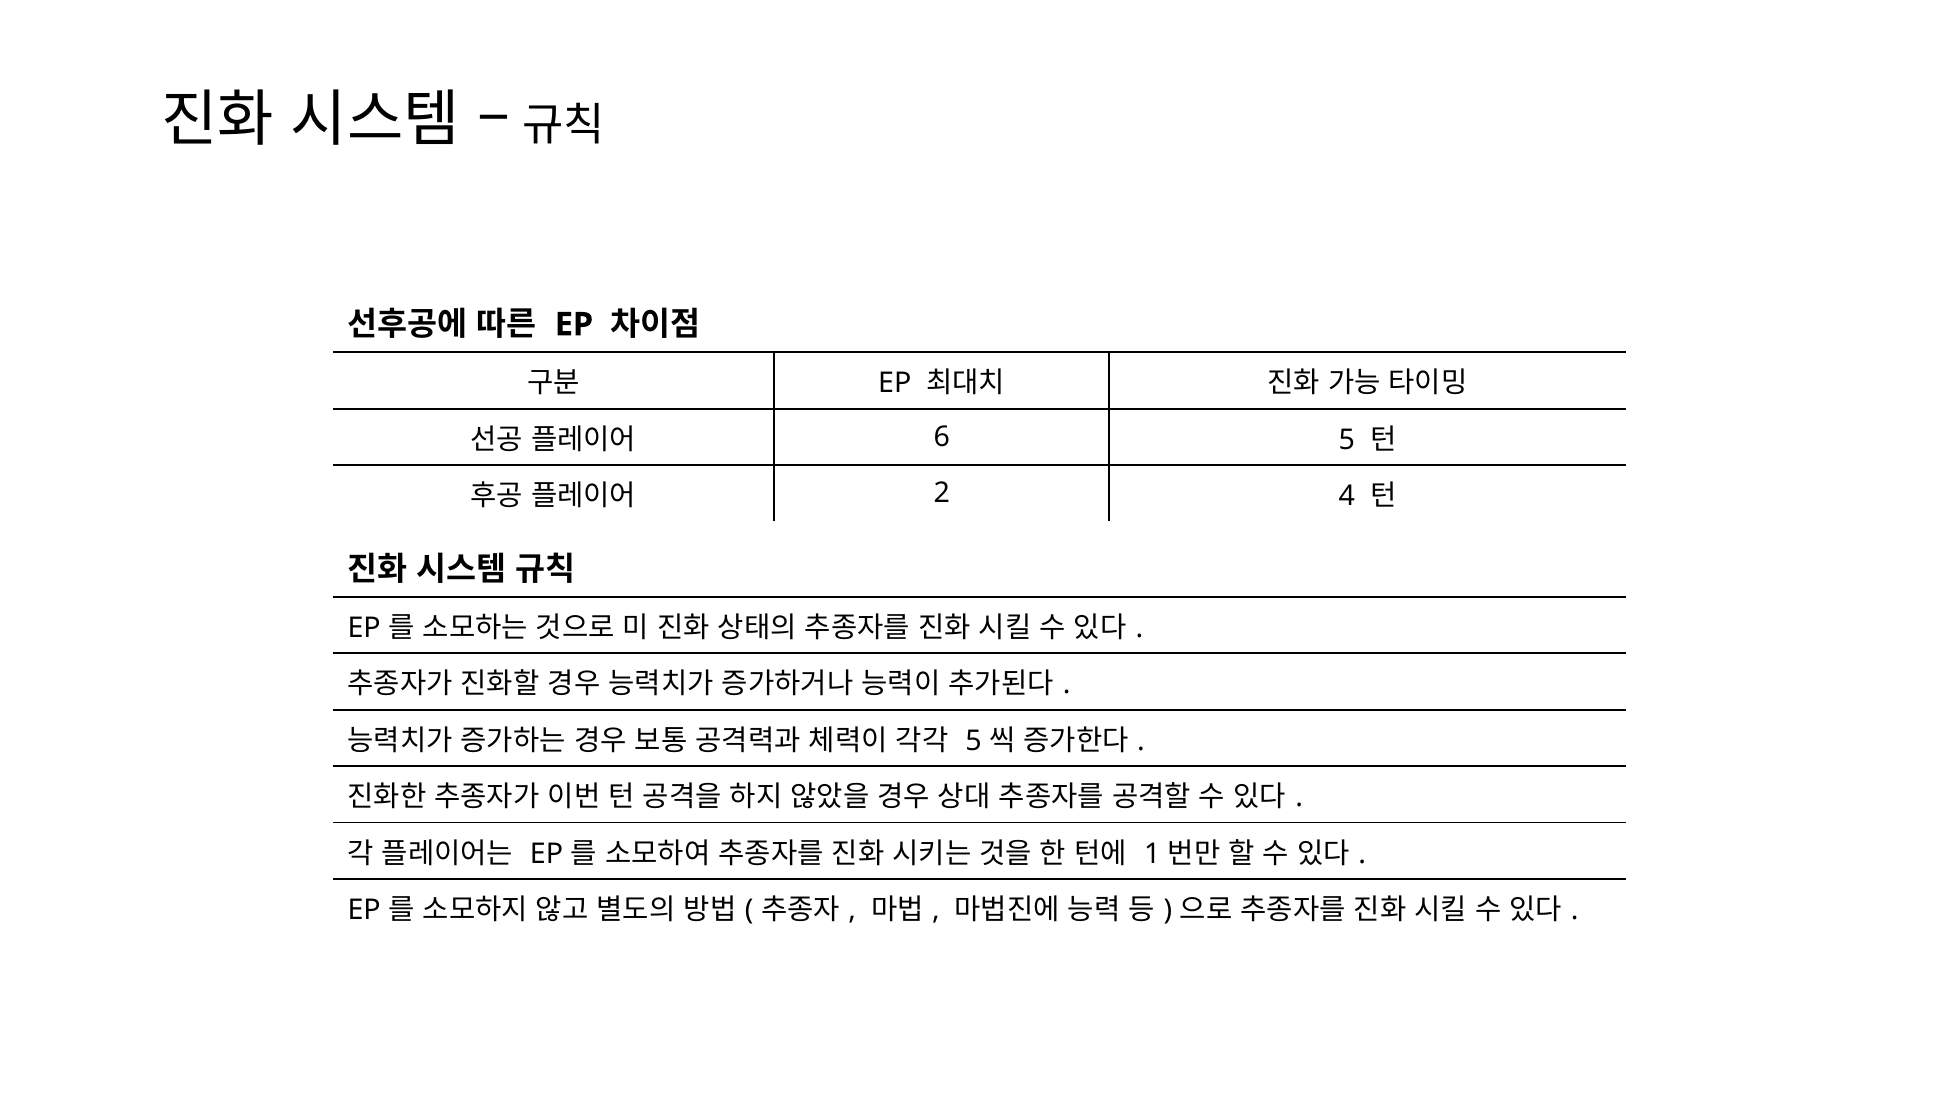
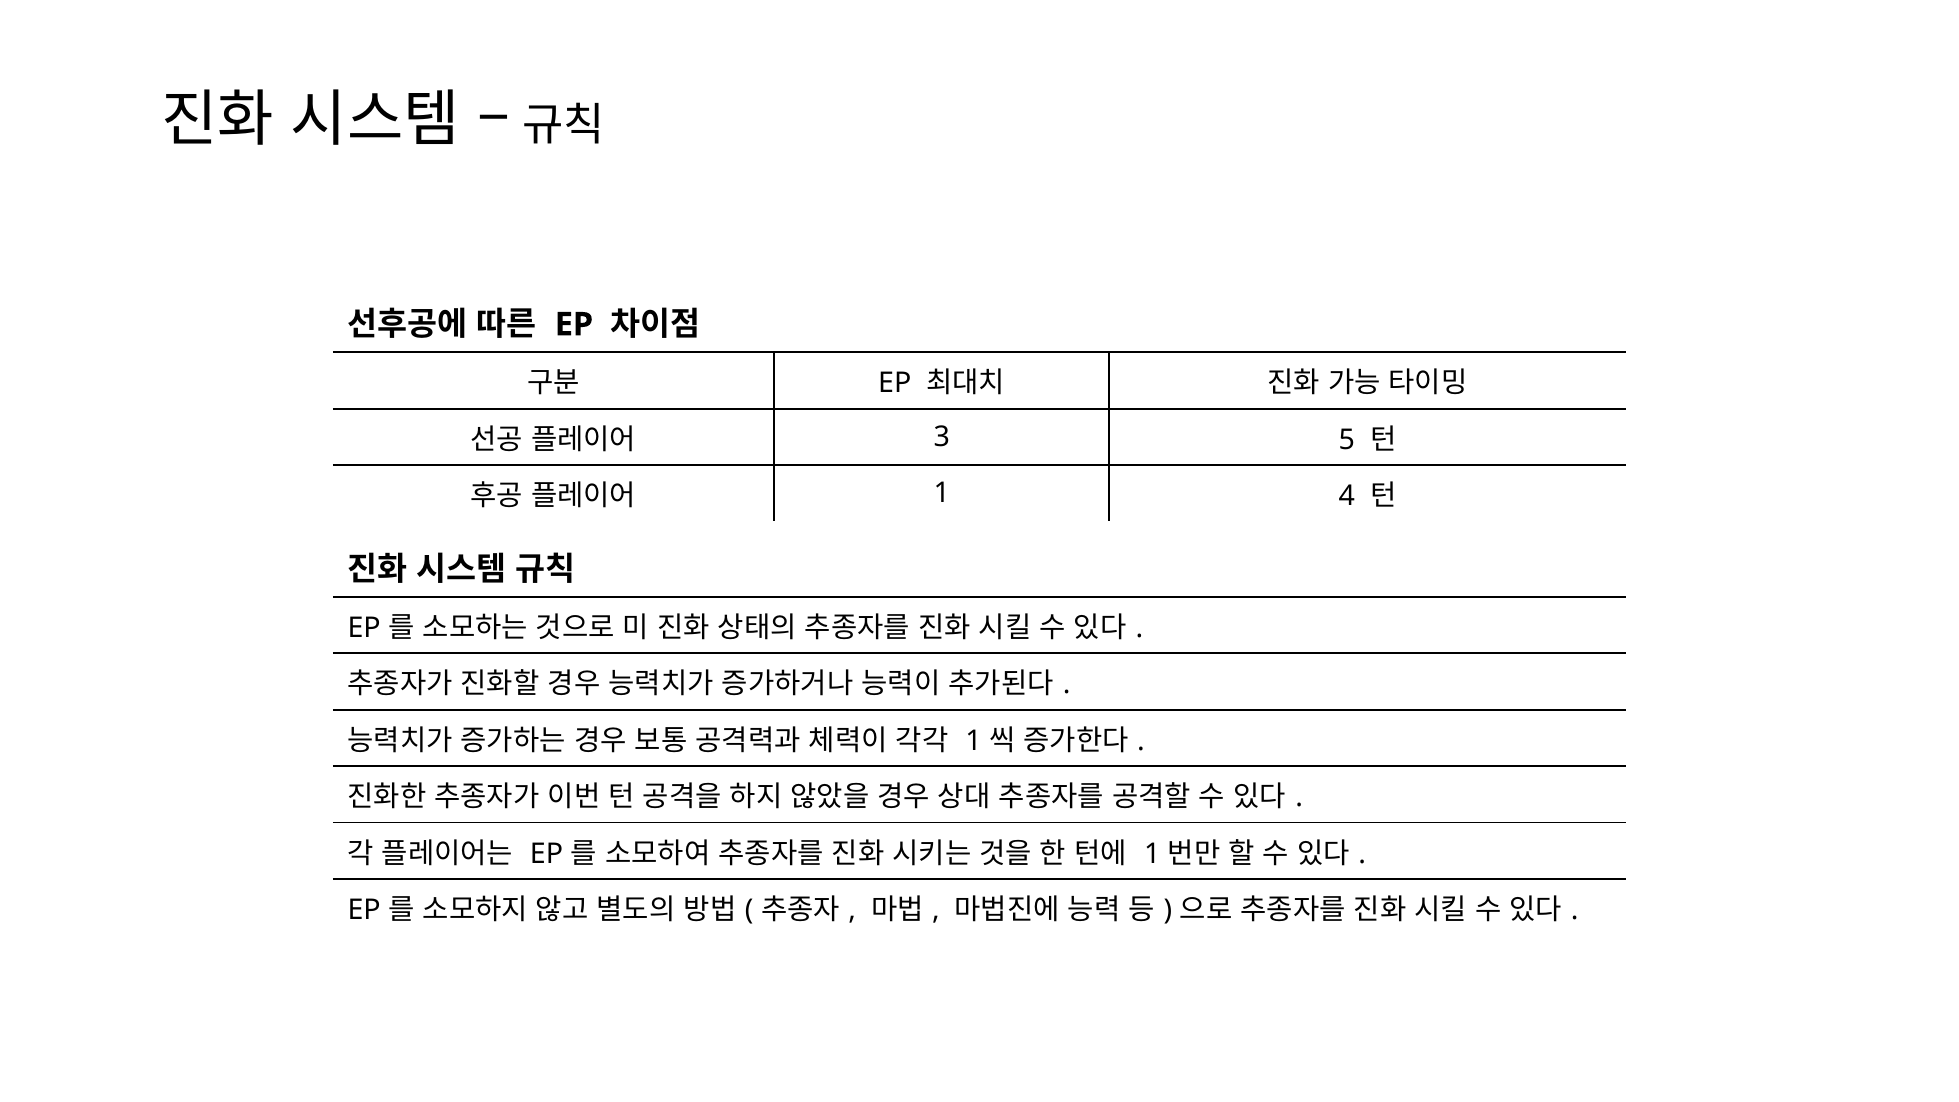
6: 6 -> 3
2 at (942, 494): 2 -> 1
5 at (974, 741): 5 -> 1
